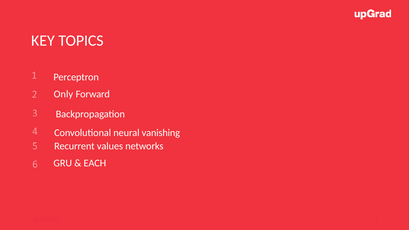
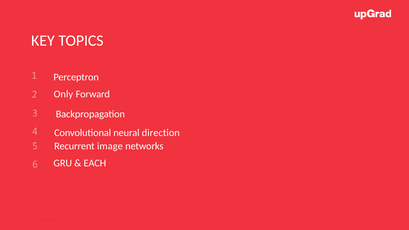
vanishing: vanishing -> direction
values: values -> image
